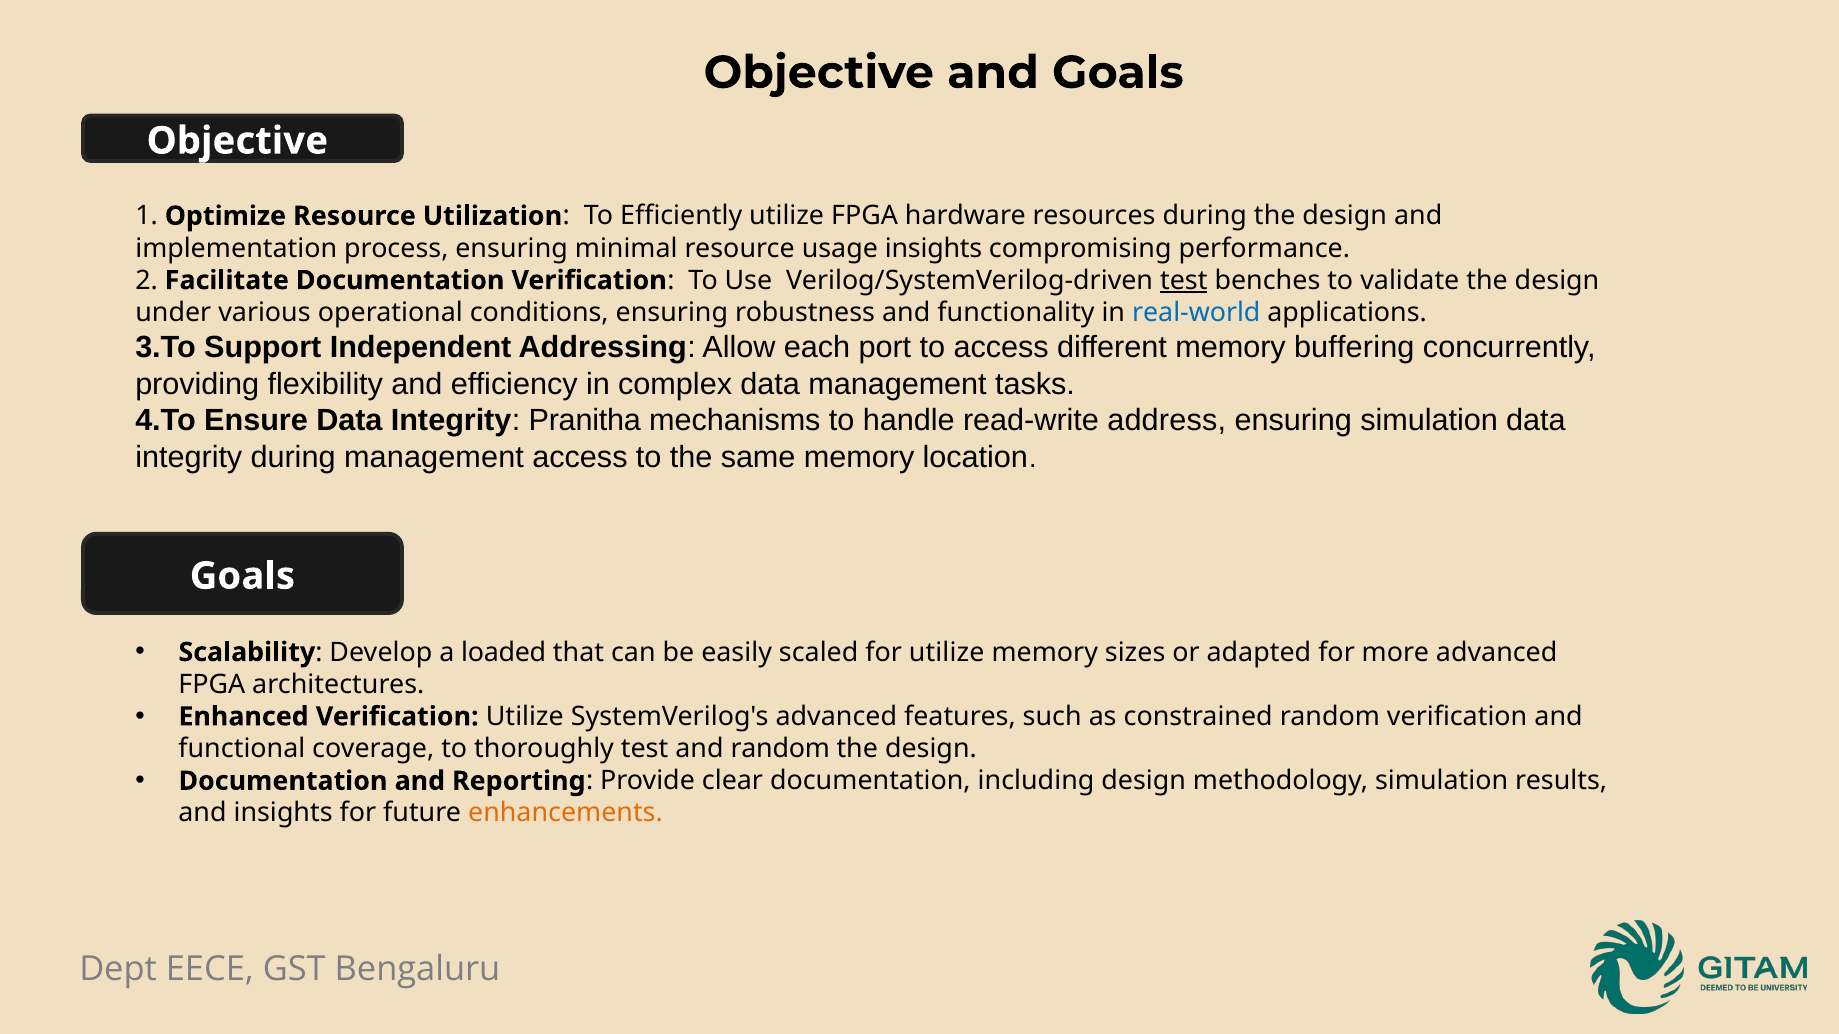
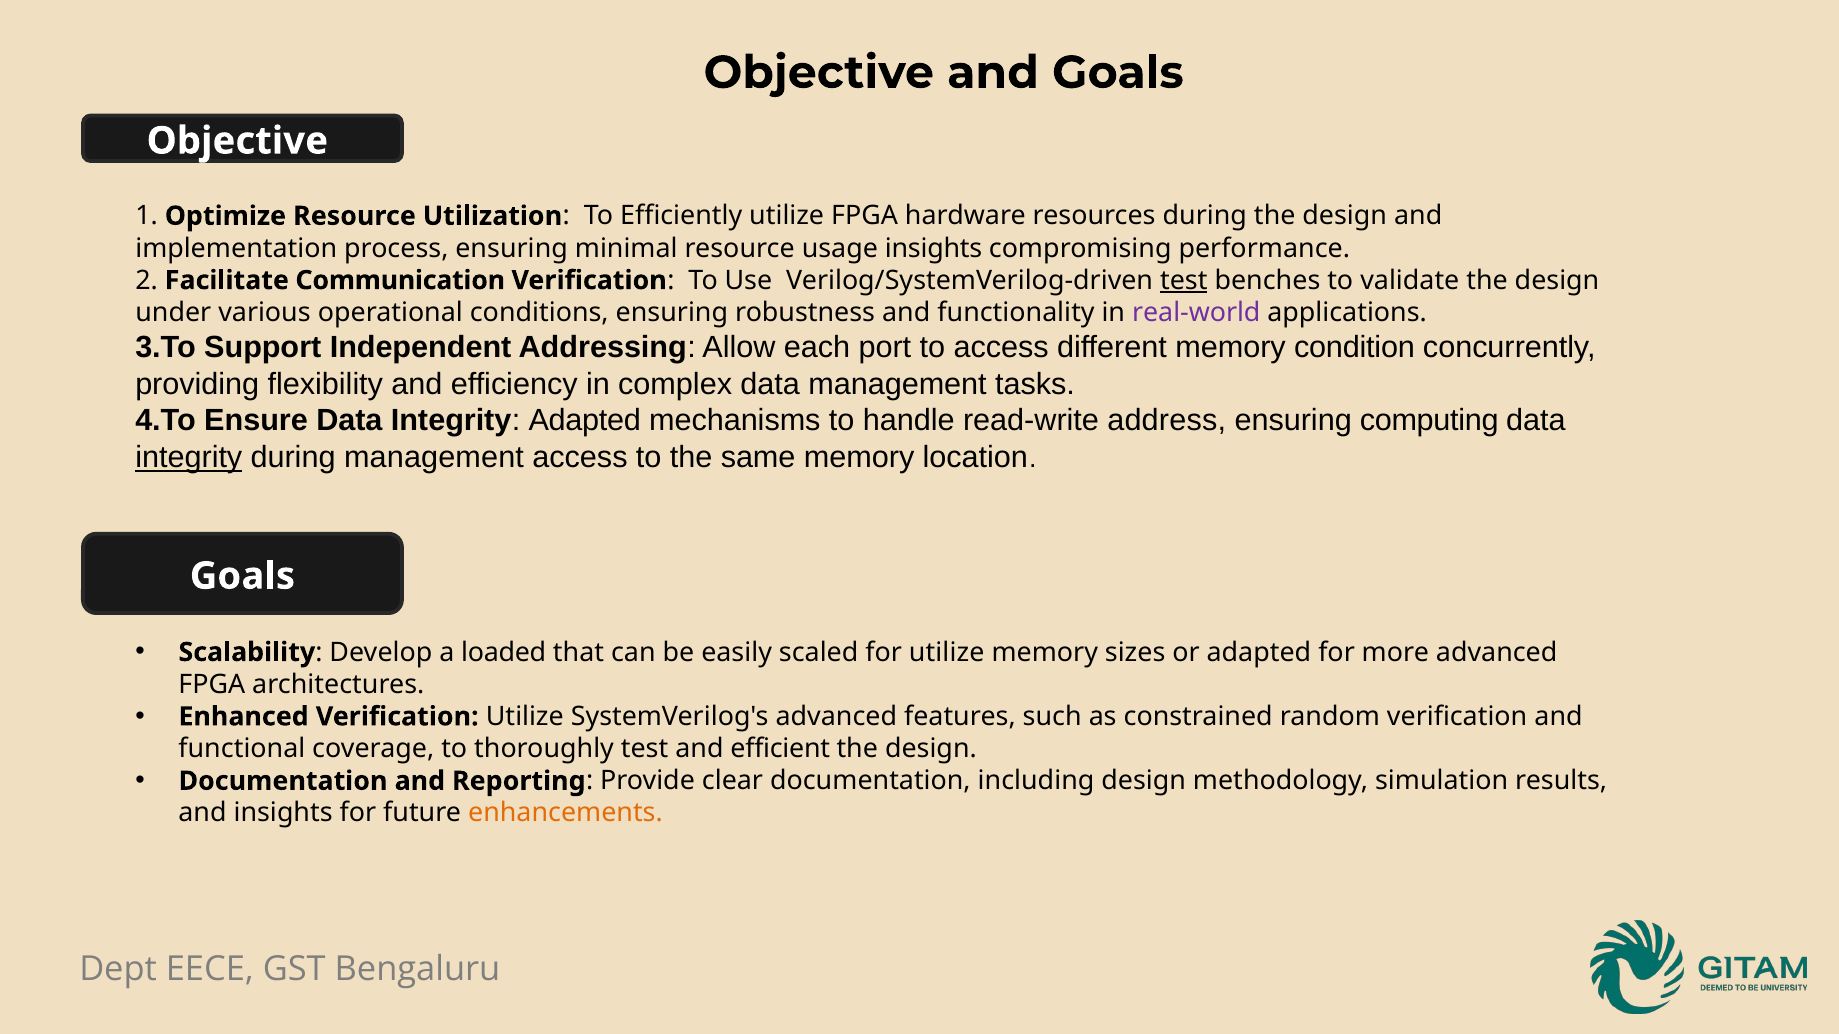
Facilitate Documentation: Documentation -> Communication
real-world colour: blue -> purple
buffering: buffering -> condition
Integrity Pranitha: Pranitha -> Adapted
ensuring simulation: simulation -> computing
integrity at (189, 458) underline: none -> present
and random: random -> efficient
